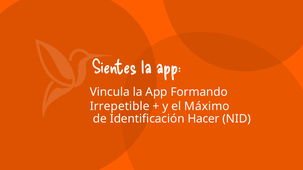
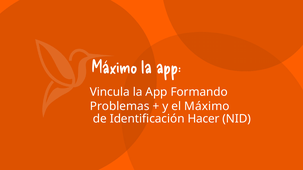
Sientes at (114, 68): Sientes -> Máximo
Irrepetible: Irrepetible -> Problemas
